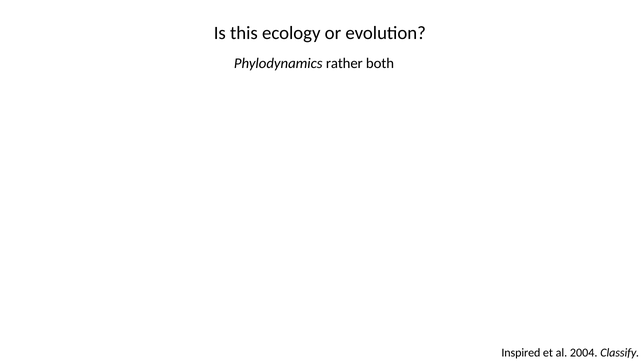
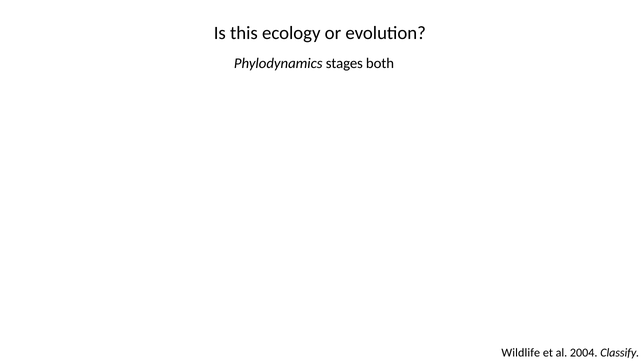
rather: rather -> stages
Inspired: Inspired -> Wildlife
